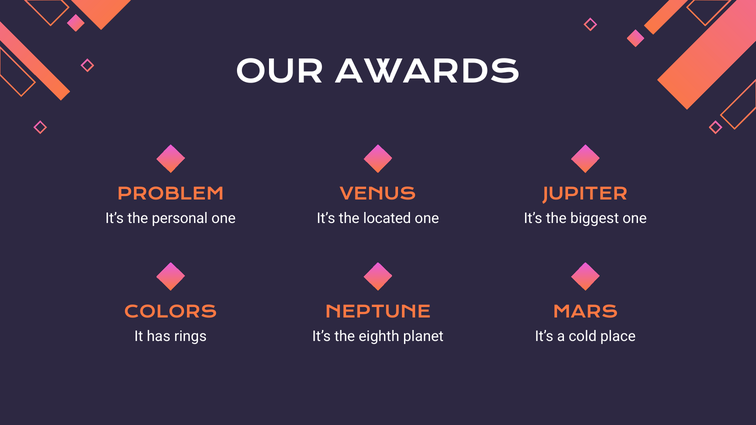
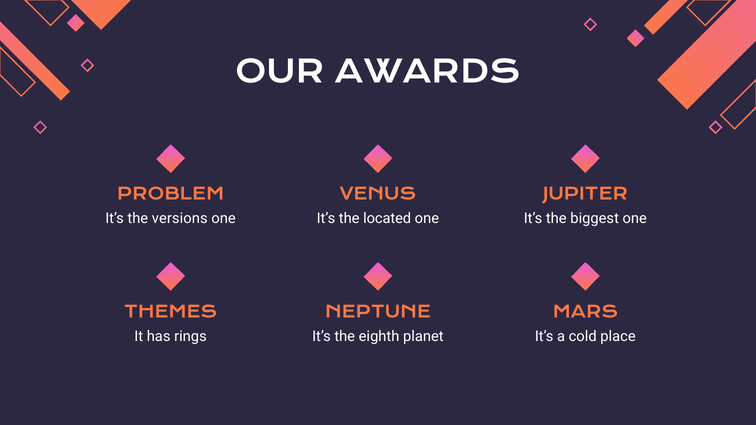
personal: personal -> versions
COLORS: COLORS -> THEMES
